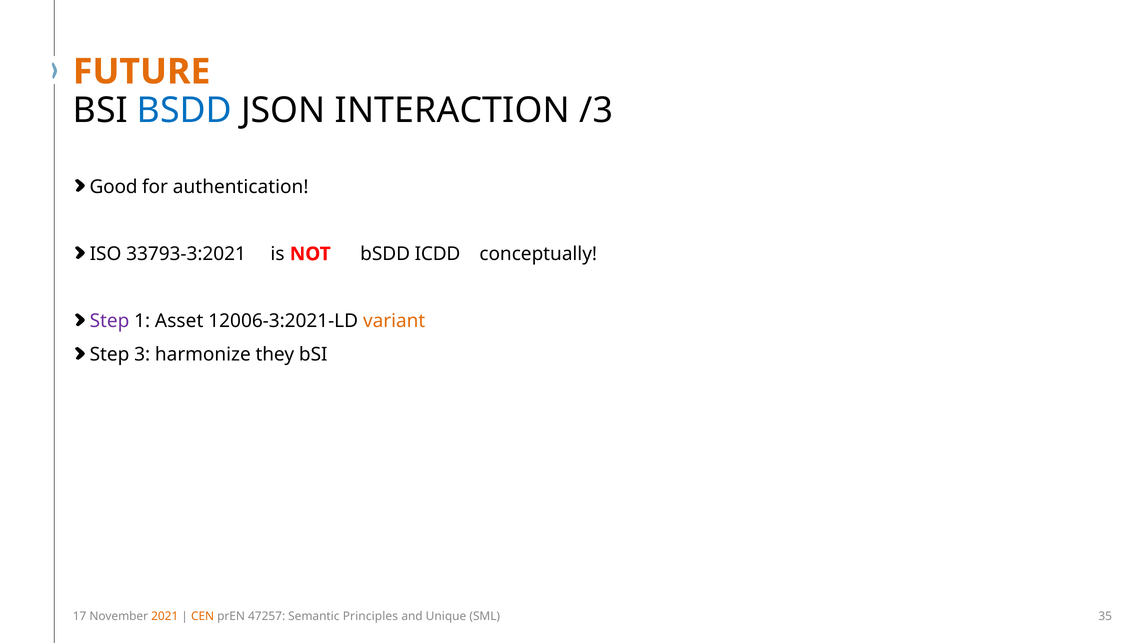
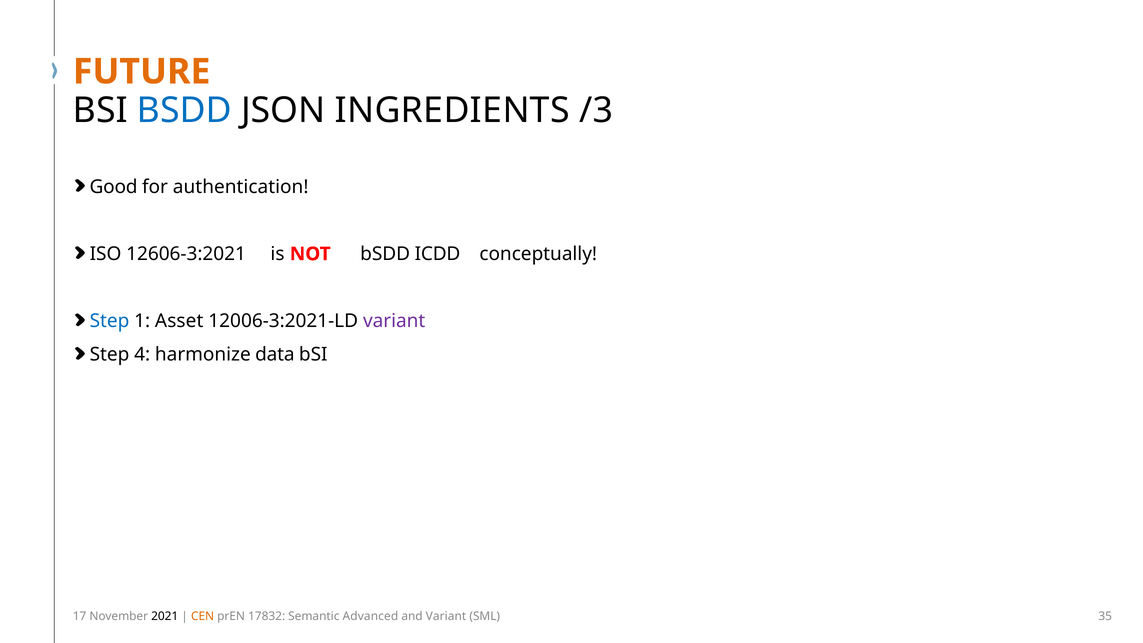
INTERACTION: INTERACTION -> INGREDIENTS
33793-3:2021: 33793-3:2021 -> 12606-3:2021
Step at (110, 321) colour: purple -> blue
variant at (394, 321) colour: orange -> purple
3: 3 -> 4
they: they -> data
2021 colour: orange -> black
47257: 47257 -> 17832
Principles: Principles -> Advanced
and Unique: Unique -> Variant
